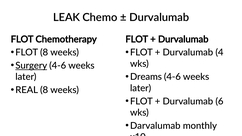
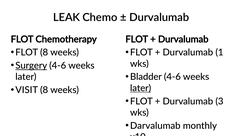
4: 4 -> 1
Dreams: Dreams -> Bladder
later at (141, 88) underline: none -> present
REAL: REAL -> VISIT
6: 6 -> 3
